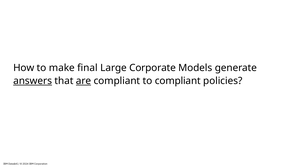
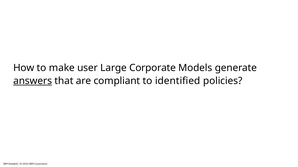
final: final -> user
are underline: present -> none
to compliant: compliant -> identified
